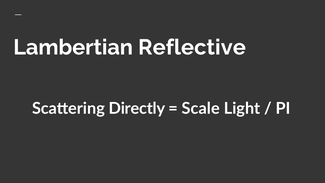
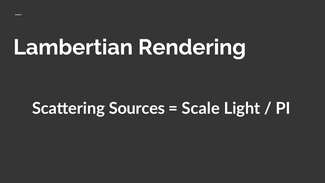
Reflective: Reflective -> Rendering
Directly: Directly -> Sources
